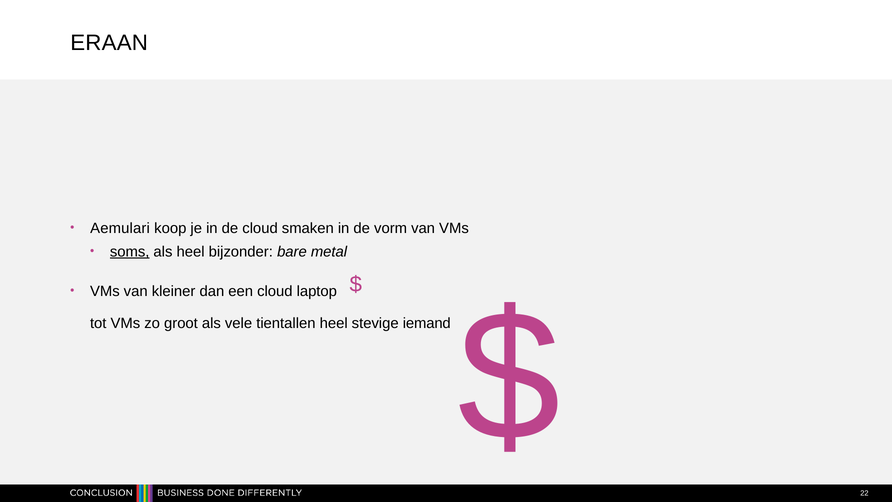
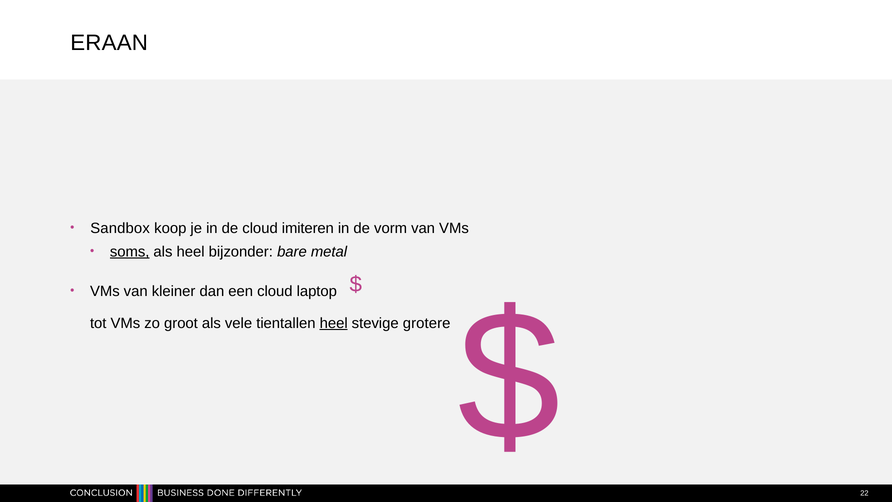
Aemulari: Aemulari -> Sandbox
smaken: smaken -> imiteren
heel at (334, 323) underline: none -> present
iemand: iemand -> grotere
